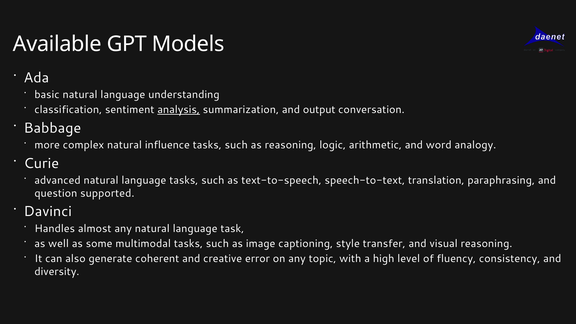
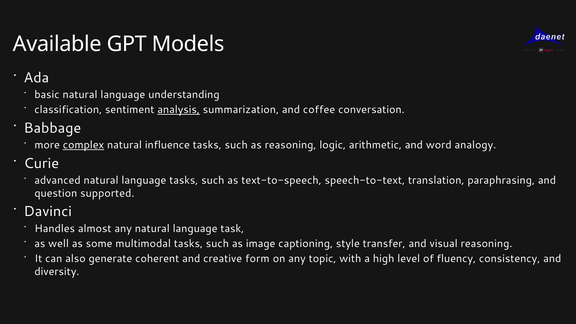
output: output -> coffee
complex underline: none -> present
error: error -> form
